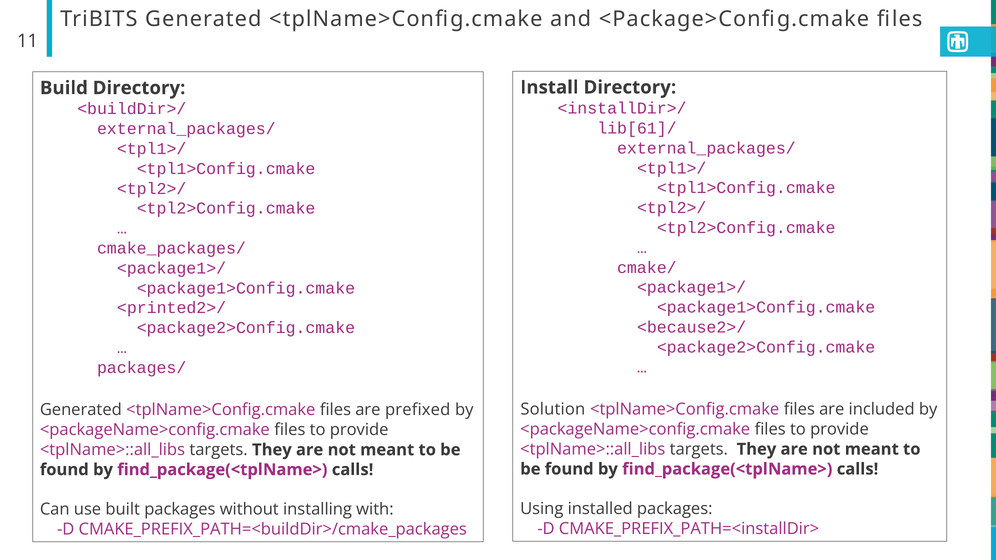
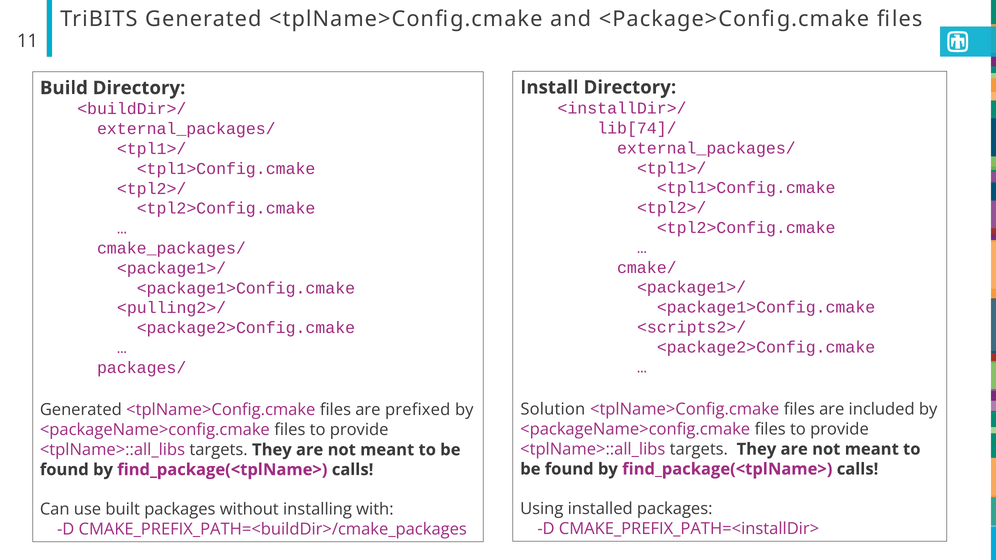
lib[61]/: lib[61]/ -> lib[74]/
<printed2>/: <printed2>/ -> <pulling2>/
<because2>/: <because2>/ -> <scripts2>/
